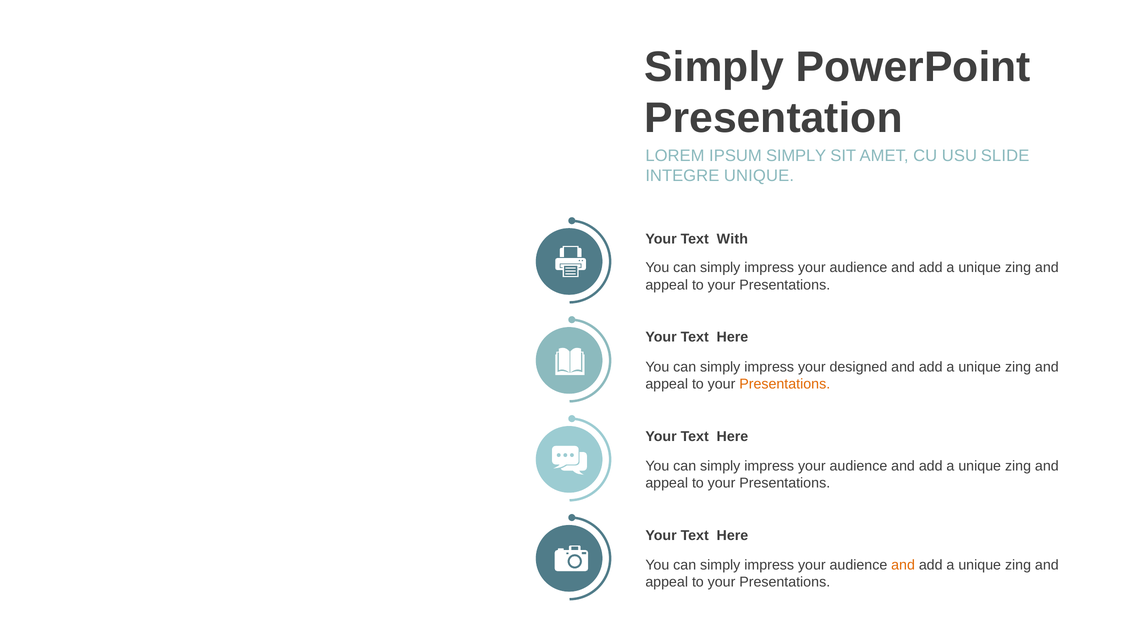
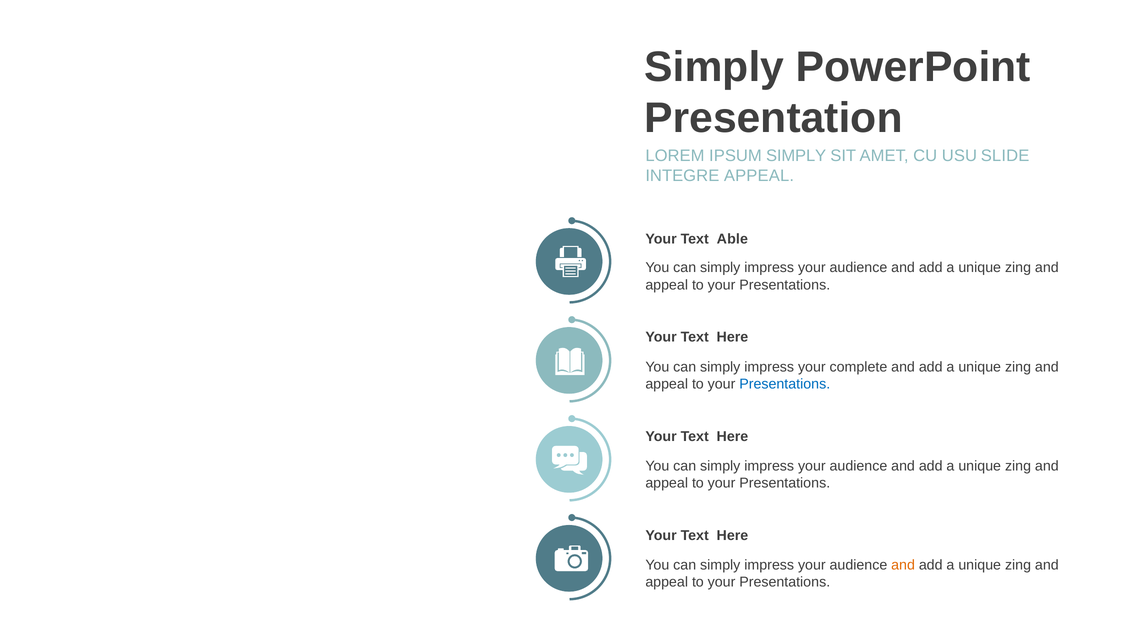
INTEGRE UNIQUE: UNIQUE -> APPEAL
With: With -> Able
designed: designed -> complete
Presentations at (785, 384) colour: orange -> blue
